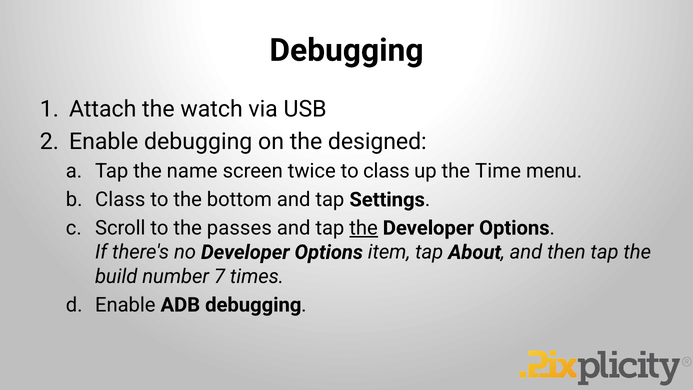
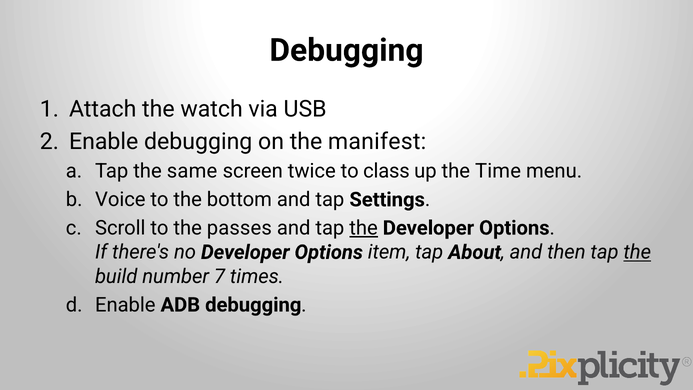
designed: designed -> manifest
name: name -> same
Class at (120, 200): Class -> Voice
the at (637, 252) underline: none -> present
